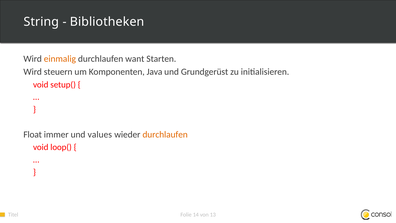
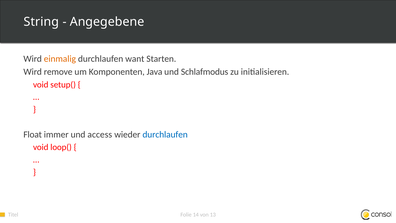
Bibliotheken: Bibliotheken -> Angegebene
steuern: steuern -> remove
Grundgerüst: Grundgerüst -> Schlafmodus
values: values -> access
durchlaufen at (165, 134) colour: orange -> blue
